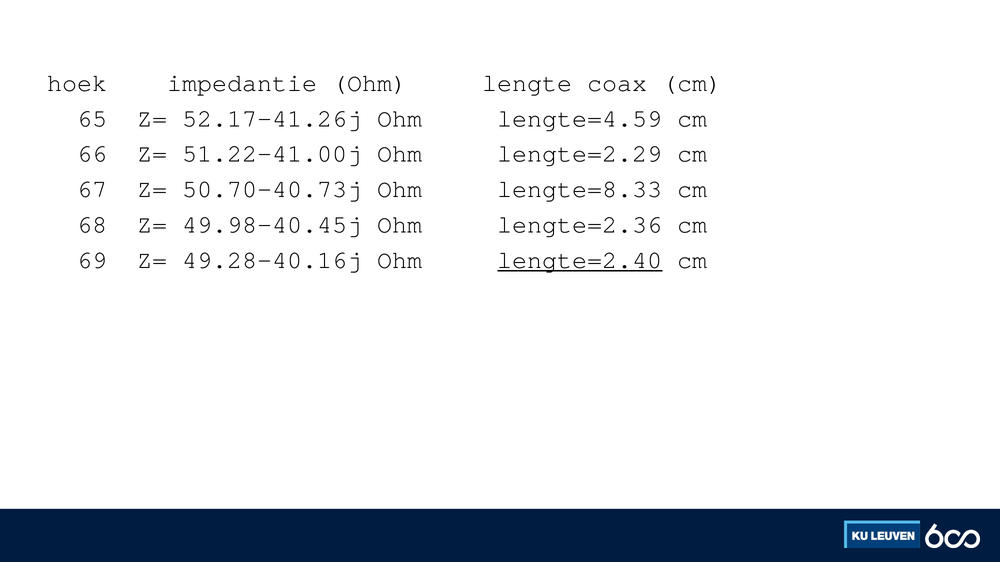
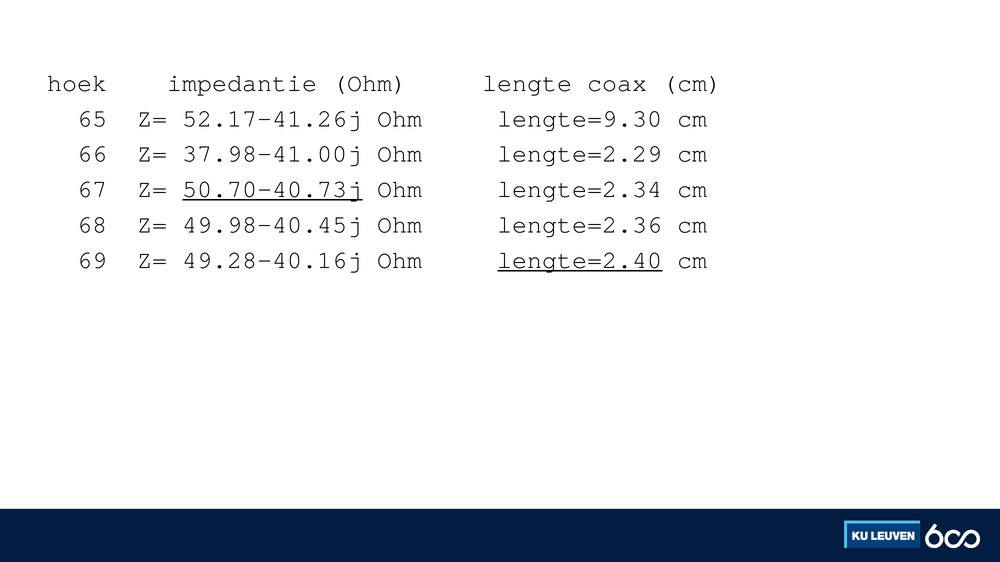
lengte=4.59: lengte=4.59 -> lengte=9.30
51.22-41.00j: 51.22-41.00j -> 37.98-41.00j
50.70-40.73j underline: none -> present
lengte=8.33: lengte=8.33 -> lengte=2.34
